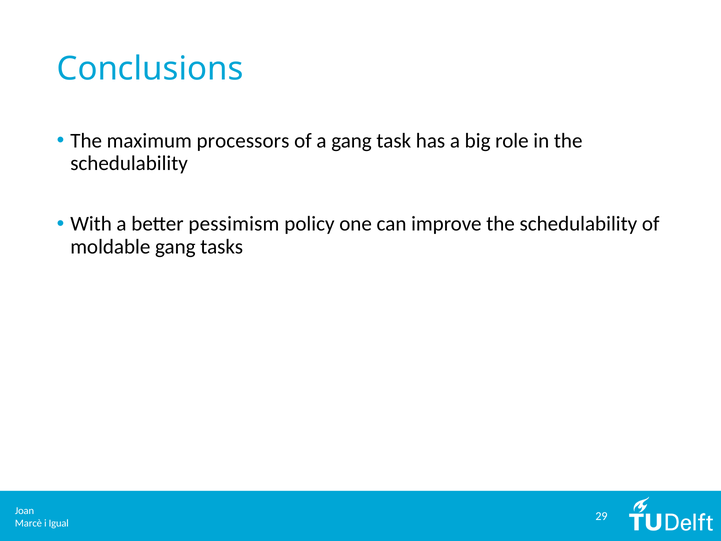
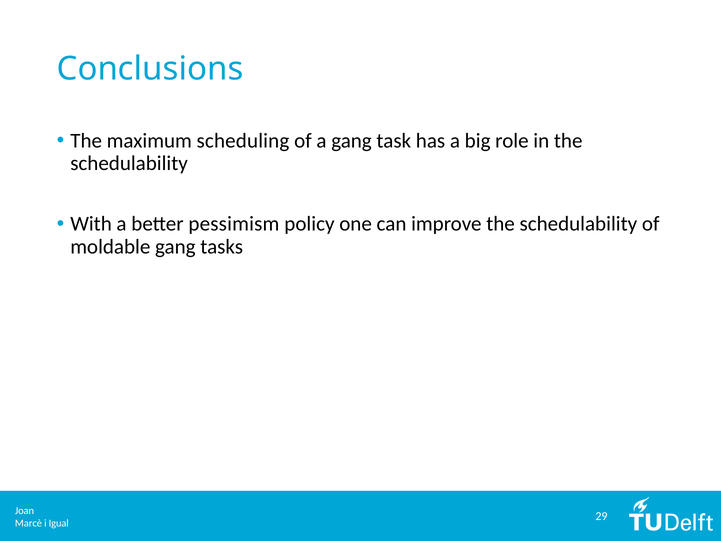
processors: processors -> scheduling
